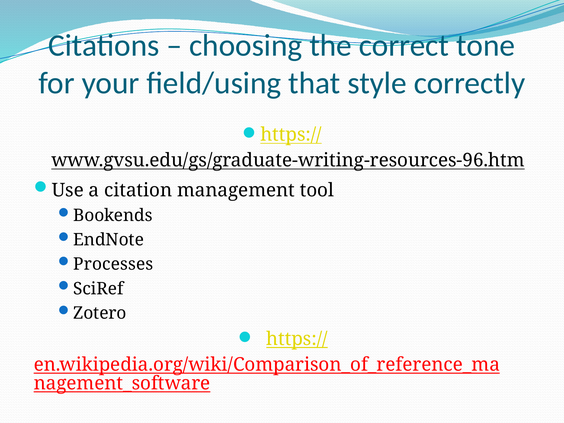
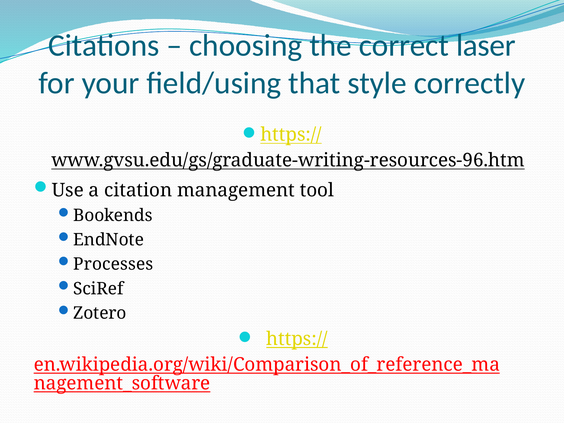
tone: tone -> laser
